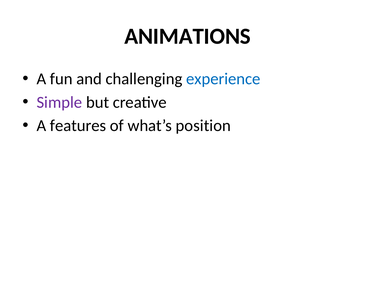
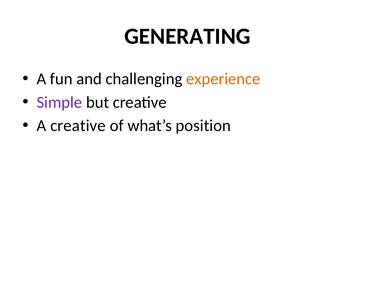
ANIMATIONS: ANIMATIONS -> GENERATING
experience colour: blue -> orange
A features: features -> creative
